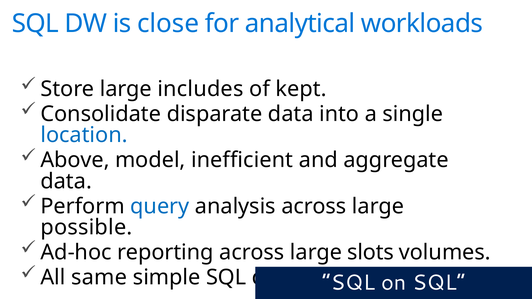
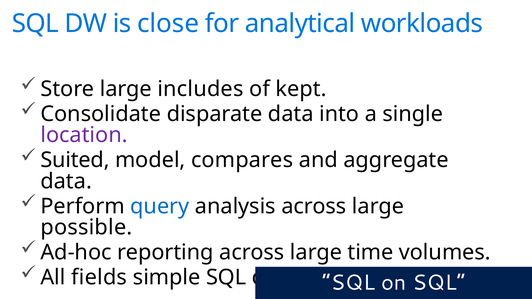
location colour: blue -> purple
Above: Above -> Suited
inefficient: inefficient -> compares
slots: slots -> time
same: same -> fields
